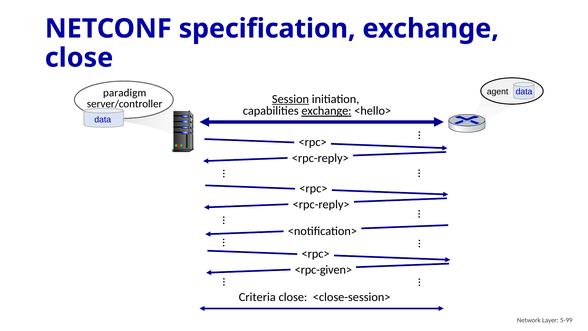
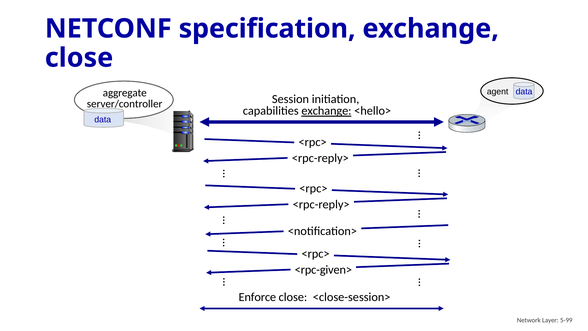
paradigm: paradigm -> aggregate
Session underline: present -> none
Criteria: Criteria -> Enforce
